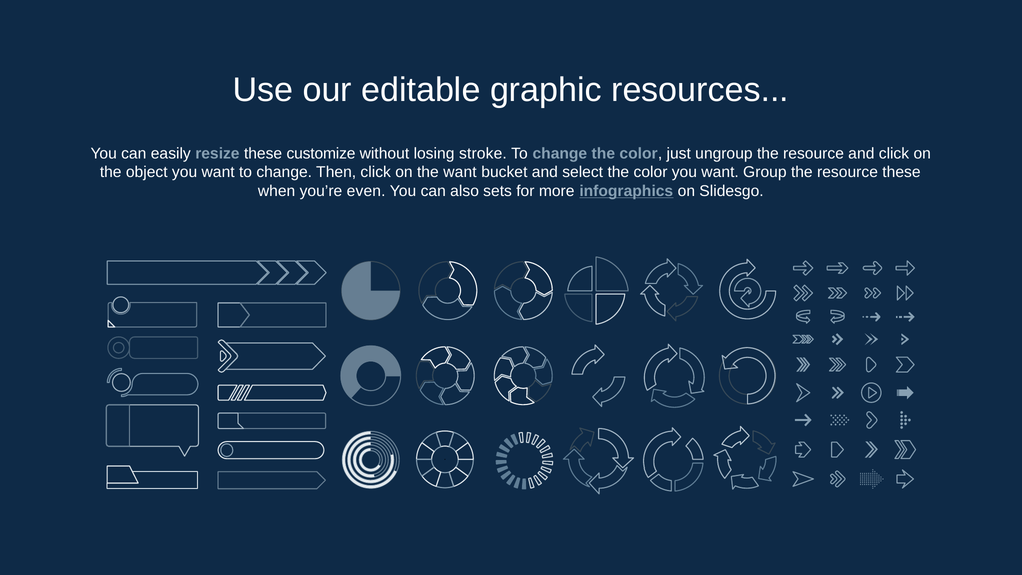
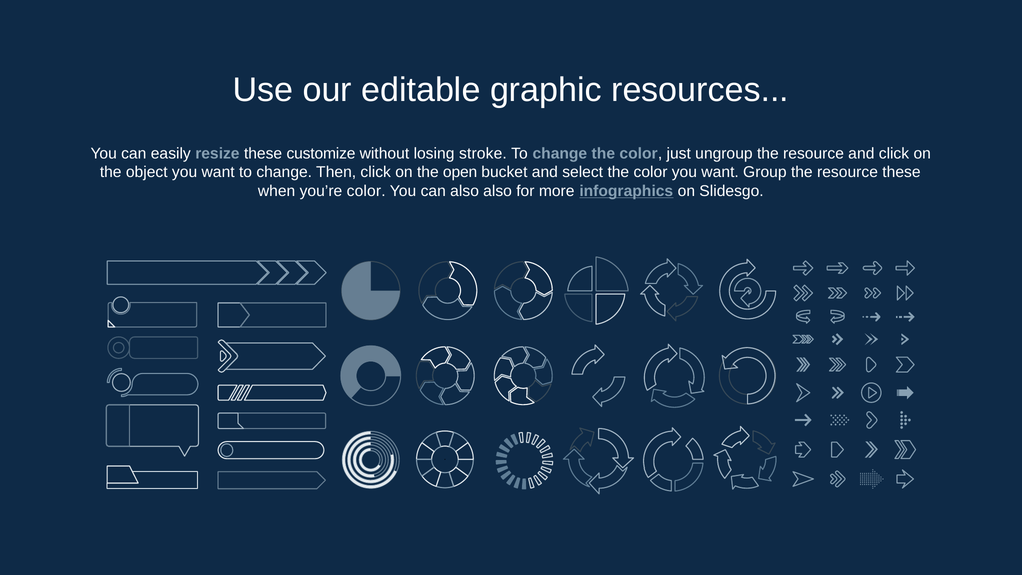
the want: want -> open
you’re even: even -> color
also sets: sets -> also
